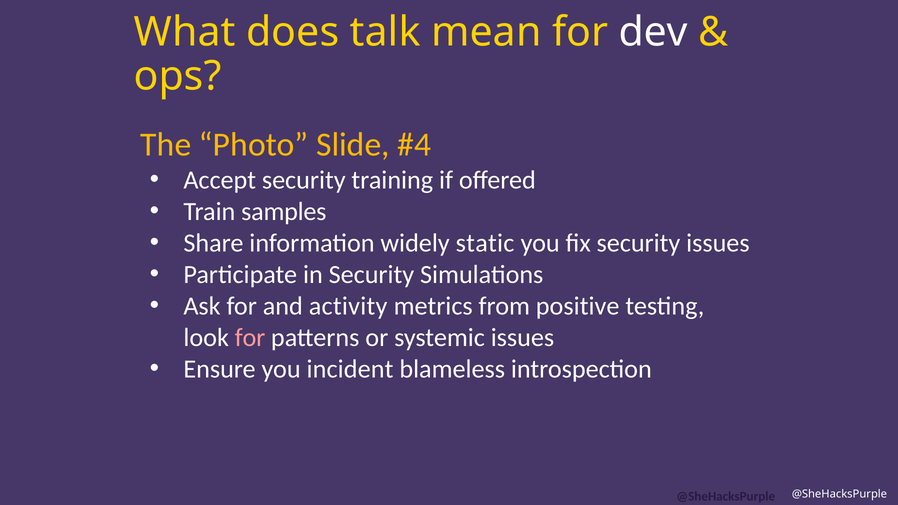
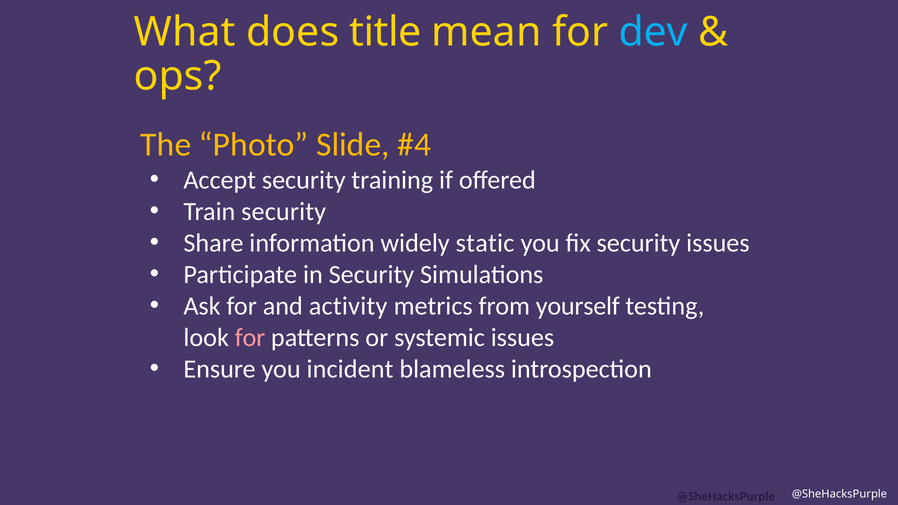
talk: talk -> title
dev colour: white -> light blue
Train samples: samples -> security
positive: positive -> yourself
